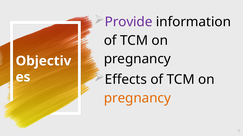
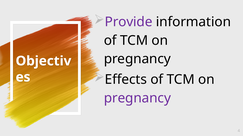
pregnancy at (137, 99) colour: orange -> purple
